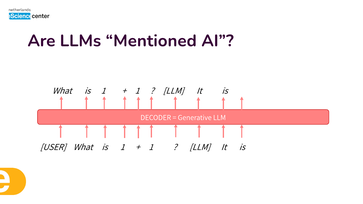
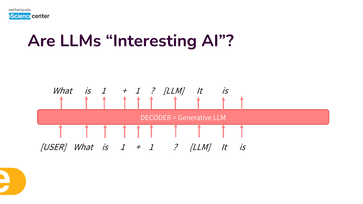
Mentioned: Mentioned -> Interesting
